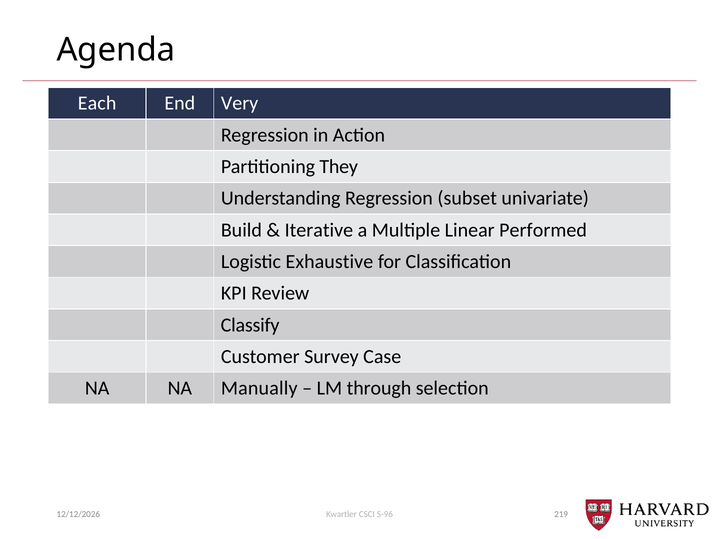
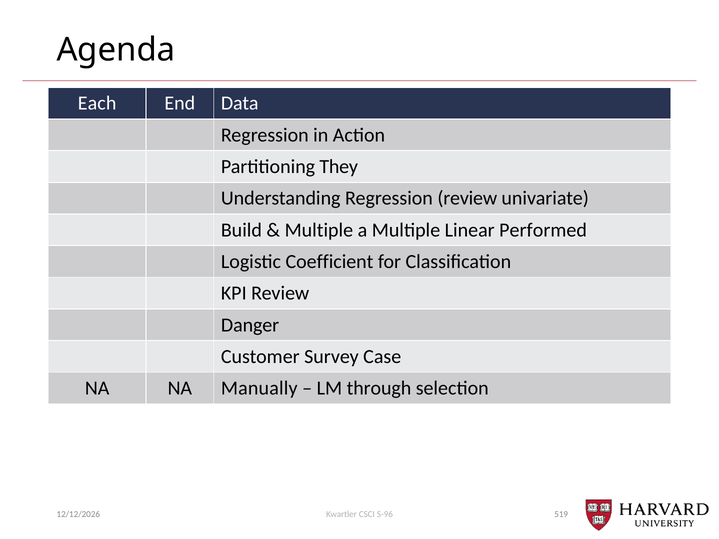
Very: Very -> Data
Regression subset: subset -> review
Iterative at (319, 230): Iterative -> Multiple
Exhaustive: Exhaustive -> Coefficient
Classify: Classify -> Danger
219: 219 -> 519
